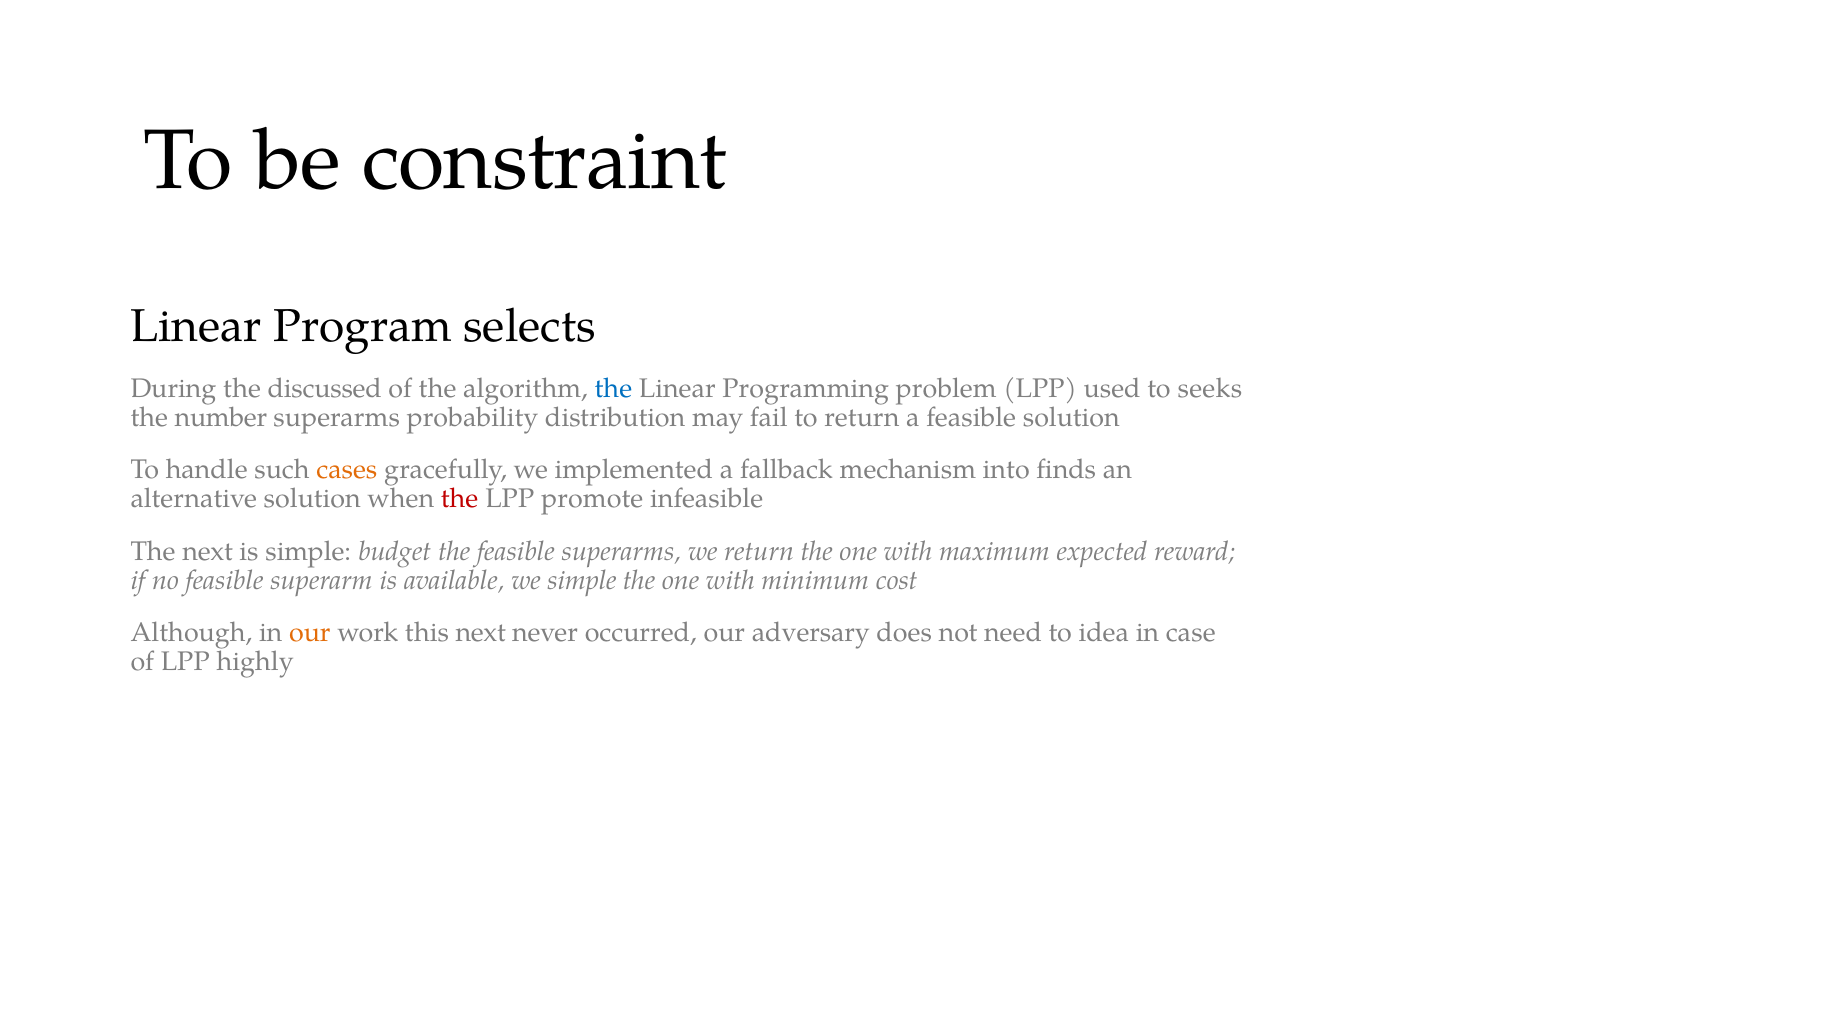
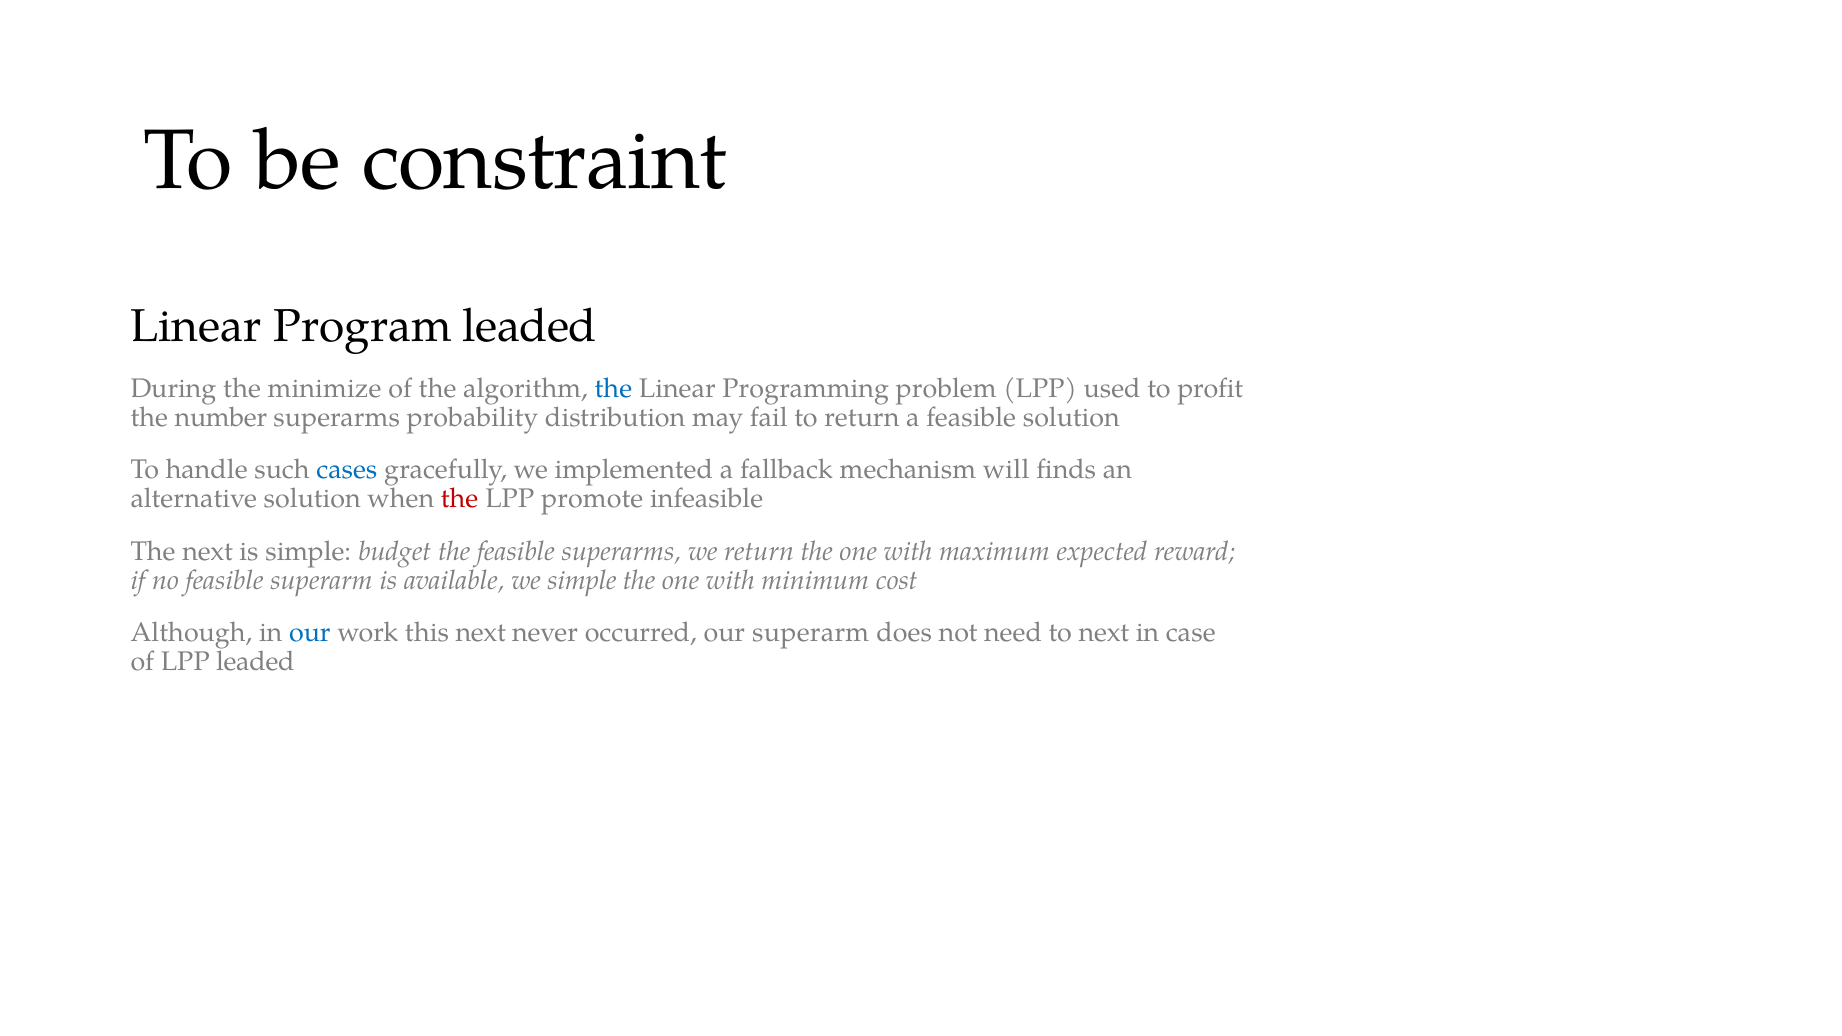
Program selects: selects -> leaded
discussed: discussed -> minimize
seeks: seeks -> profit
cases colour: orange -> blue
into: into -> will
our at (310, 632) colour: orange -> blue
our adversary: adversary -> superarm
to idea: idea -> next
LPP highly: highly -> leaded
